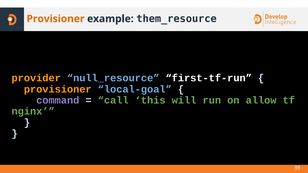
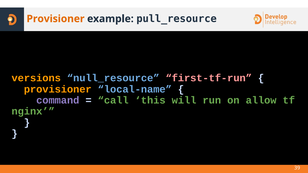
them_resource: them_resource -> pull_resource
provider: provider -> versions
first-tf-run colour: white -> pink
local-goal: local-goal -> local-name
